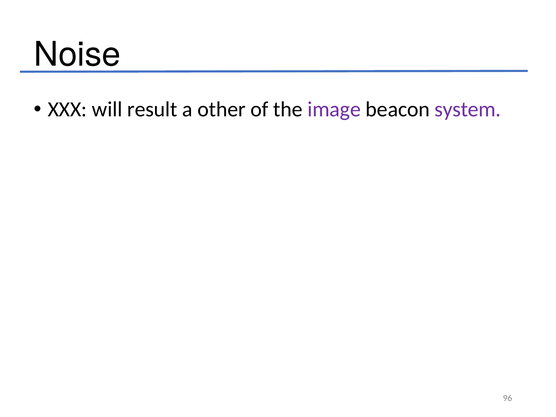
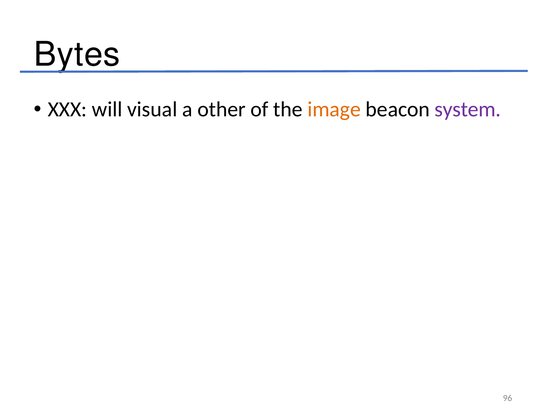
Noise: Noise -> Bytes
result: result -> visual
image colour: purple -> orange
